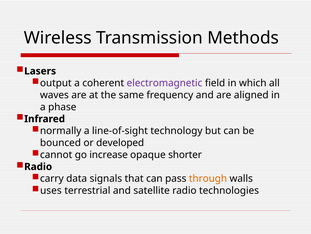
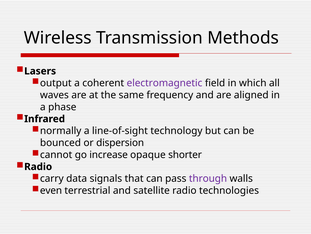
developed: developed -> dispersion
through colour: orange -> purple
uses: uses -> even
